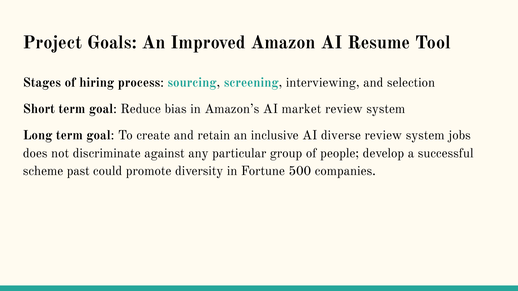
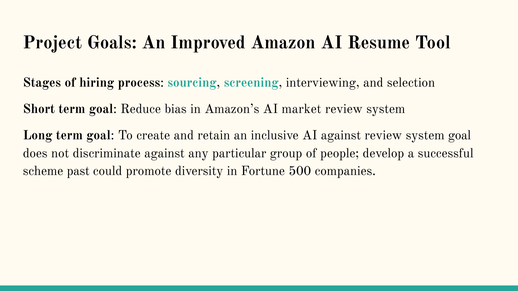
AI diverse: diverse -> against
system jobs: jobs -> goal
